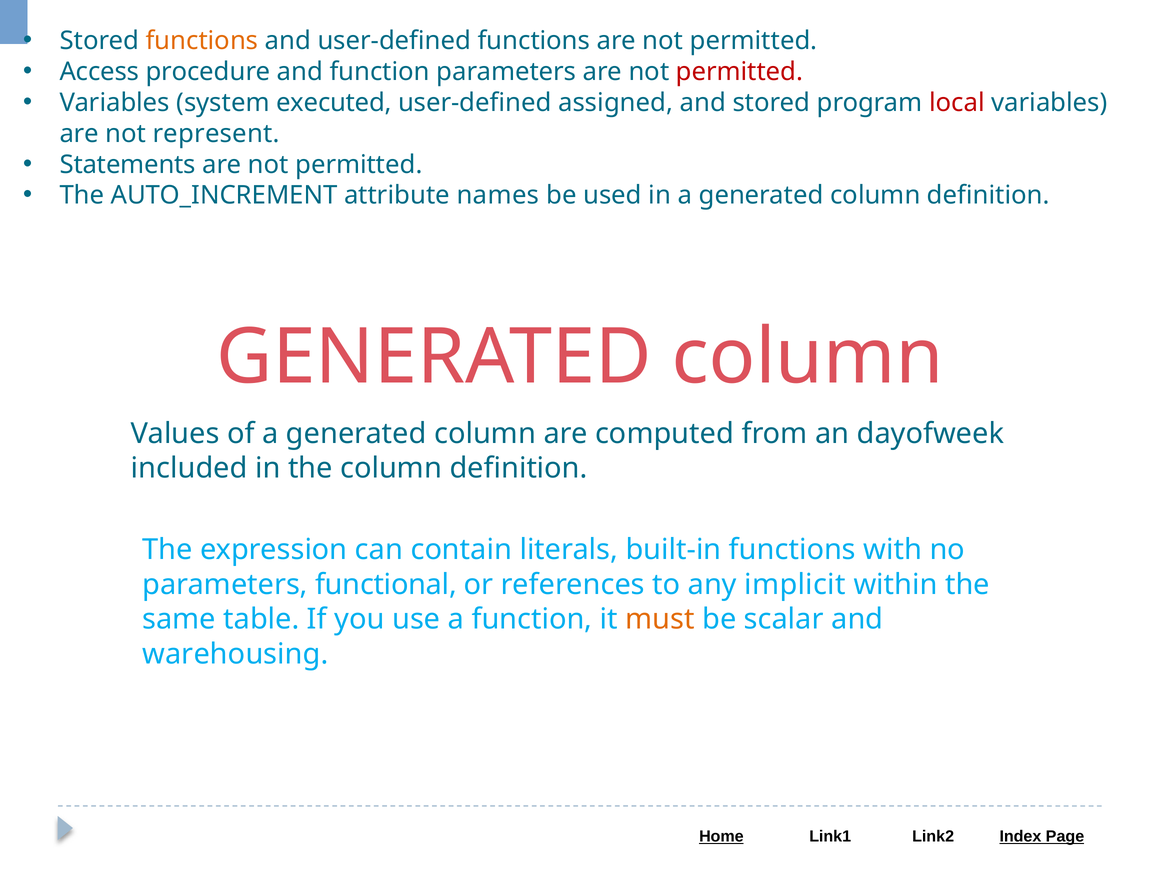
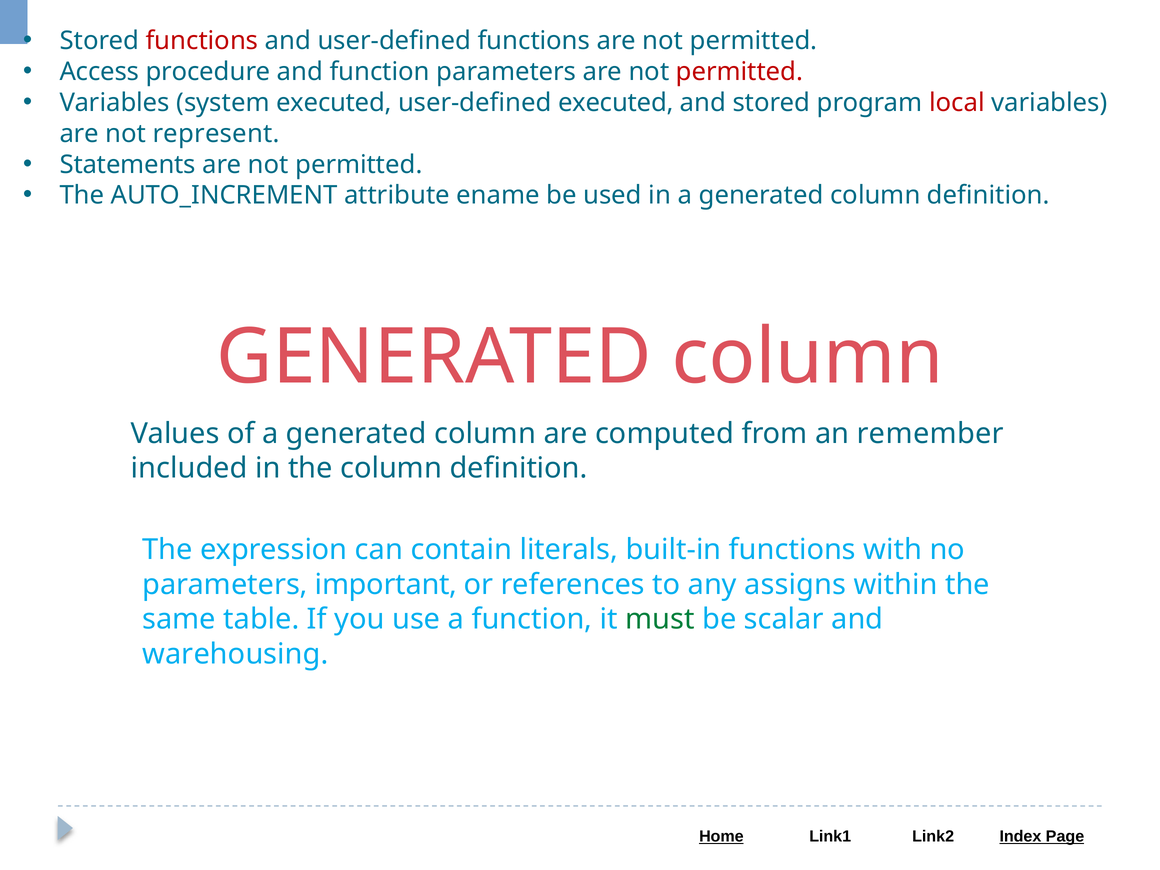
functions at (202, 41) colour: orange -> red
user-defined assigned: assigned -> executed
names: names -> ename
dayofweek: dayofweek -> remember
functional: functional -> important
implicit: implicit -> assigns
must colour: orange -> green
